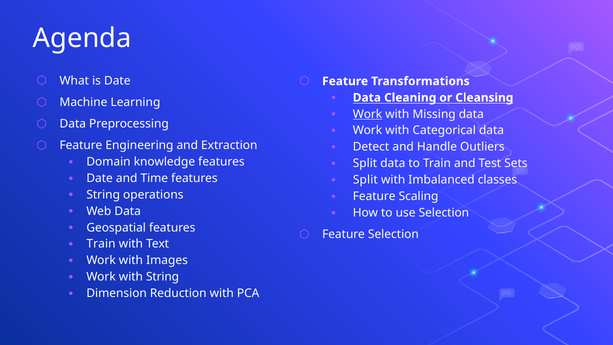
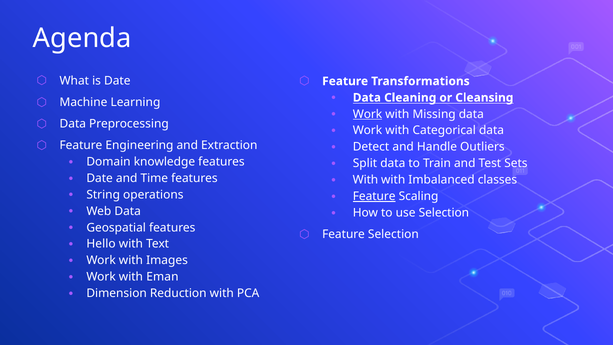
Split at (365, 180): Split -> With
Feature at (374, 196) underline: none -> present
Train at (101, 244): Train -> Hello
with String: String -> Eman
